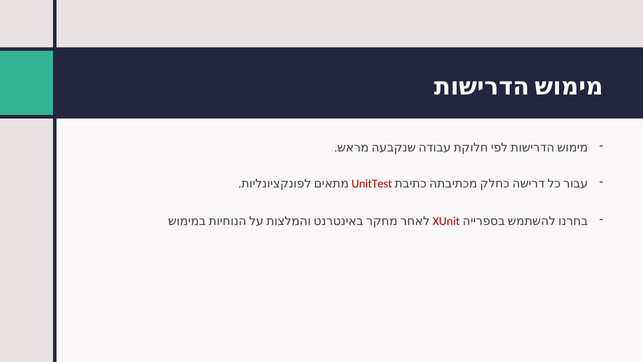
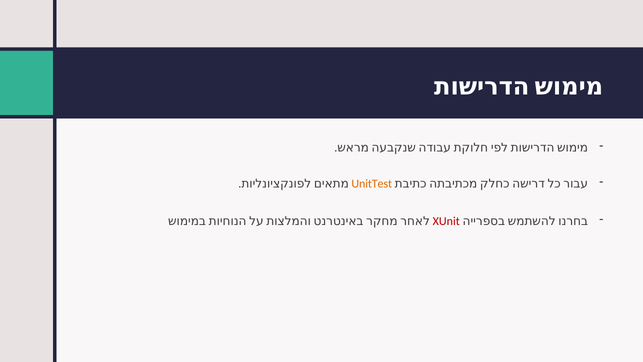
UnitTest colour: red -> orange
